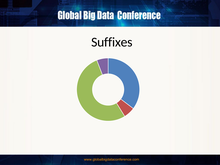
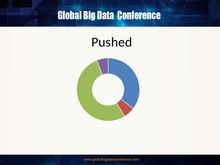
Suffixes: Suffixes -> Pushed
